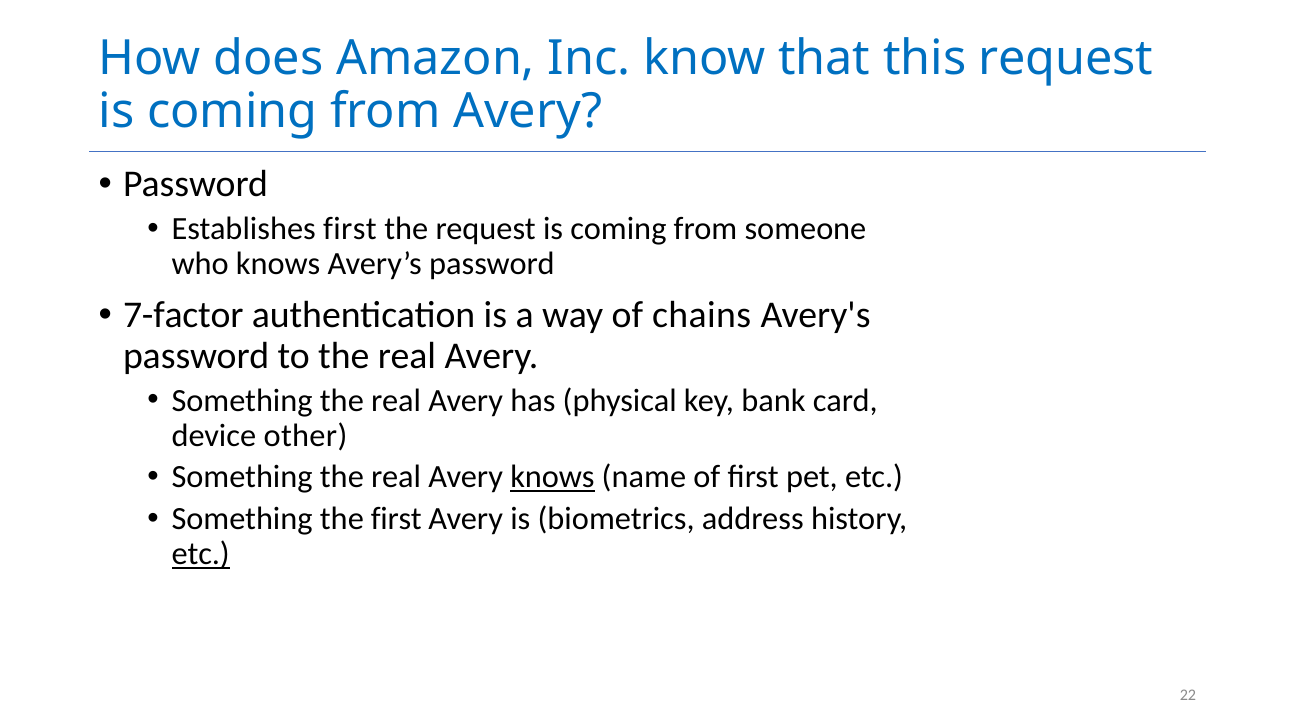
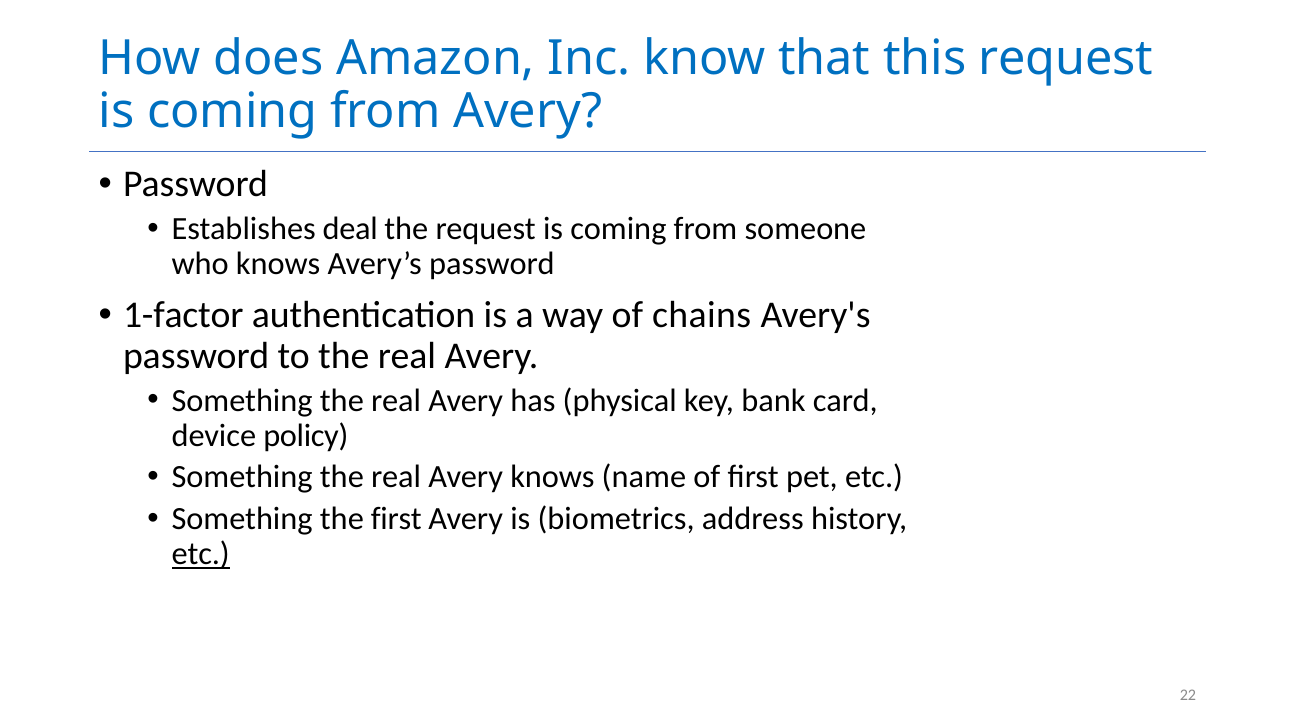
Establishes first: first -> deal
7-factor: 7-factor -> 1-factor
other: other -> policy
knows at (552, 477) underline: present -> none
